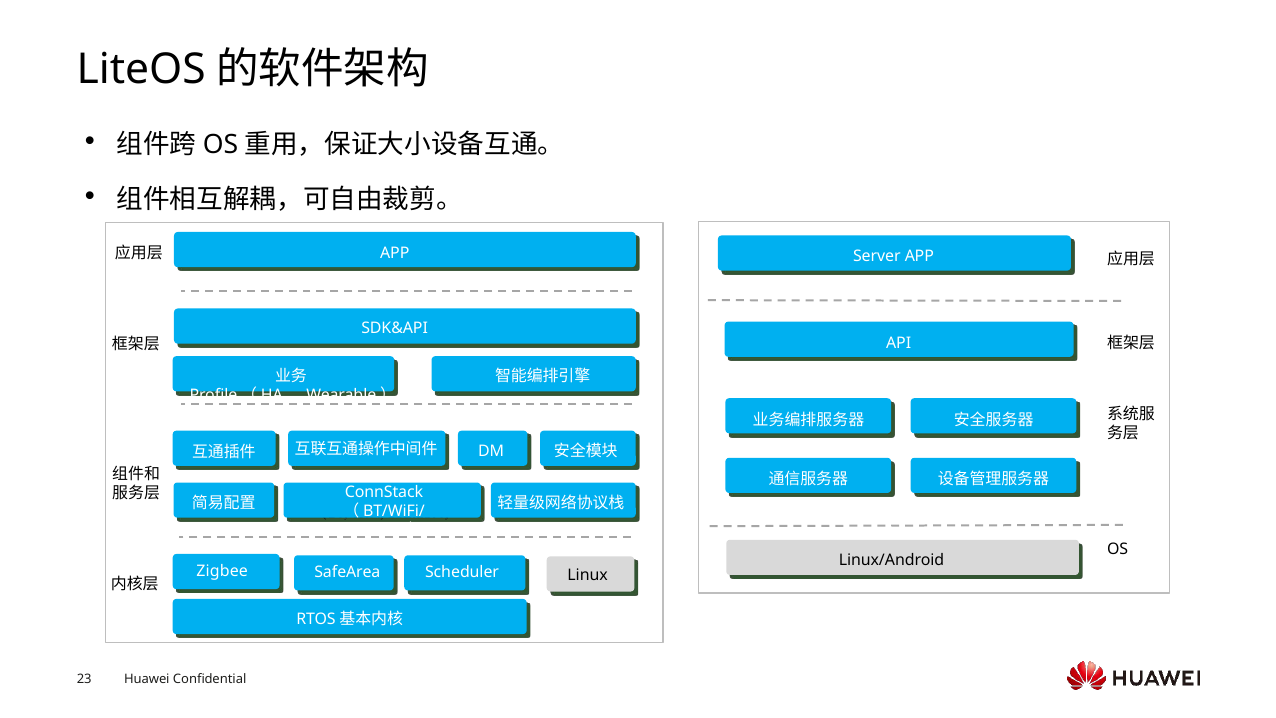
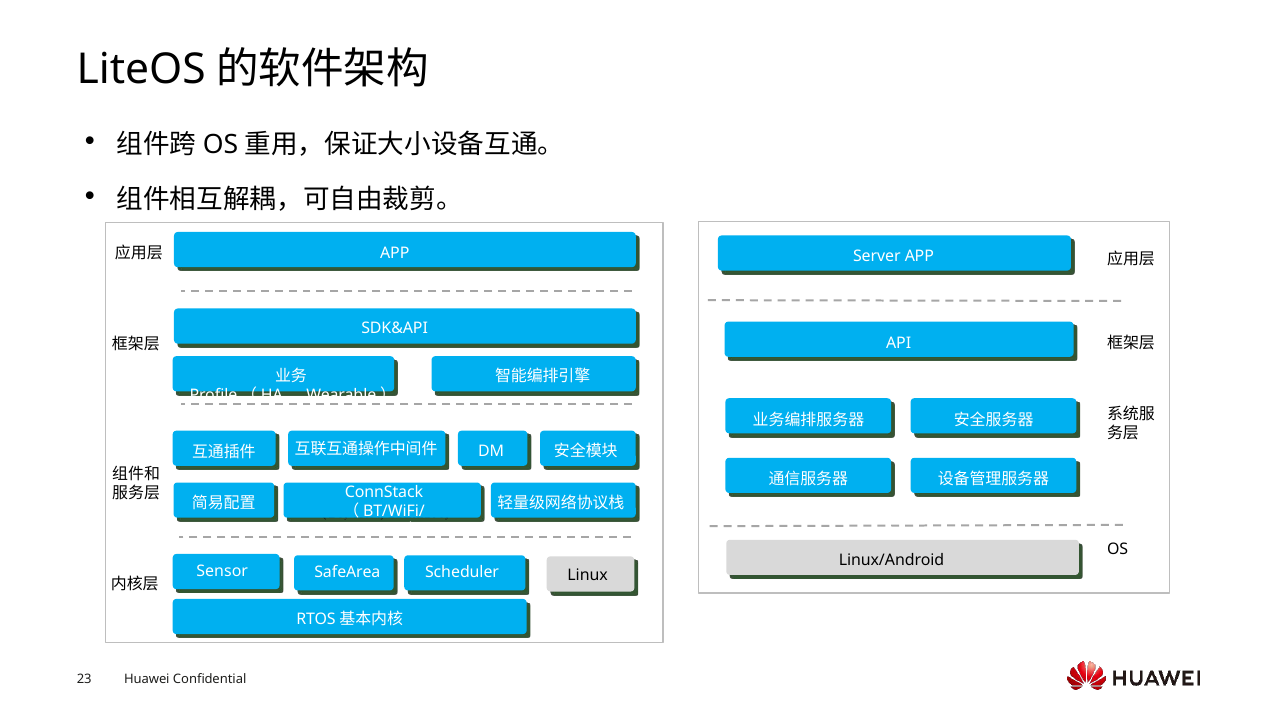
Zigbee: Zigbee -> Sensor
